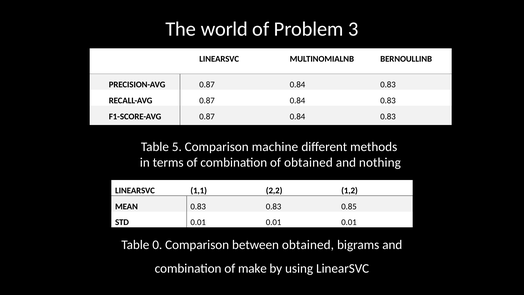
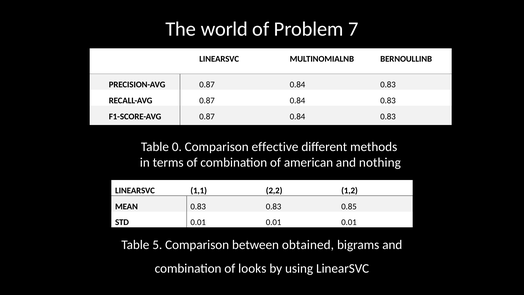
3: 3 -> 7
5: 5 -> 0
machine: machine -> effective
of obtained: obtained -> american
0: 0 -> 5
make: make -> looks
